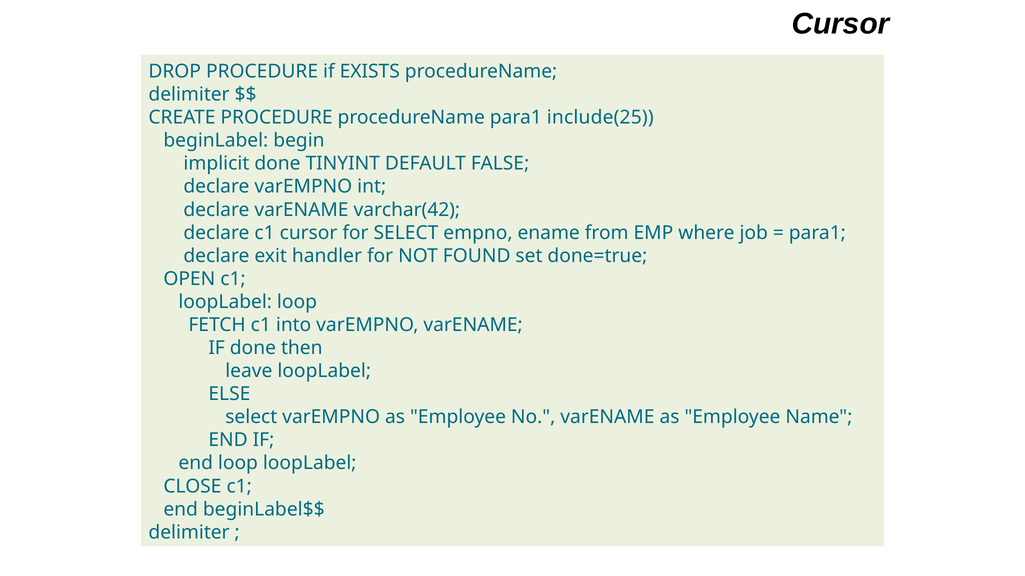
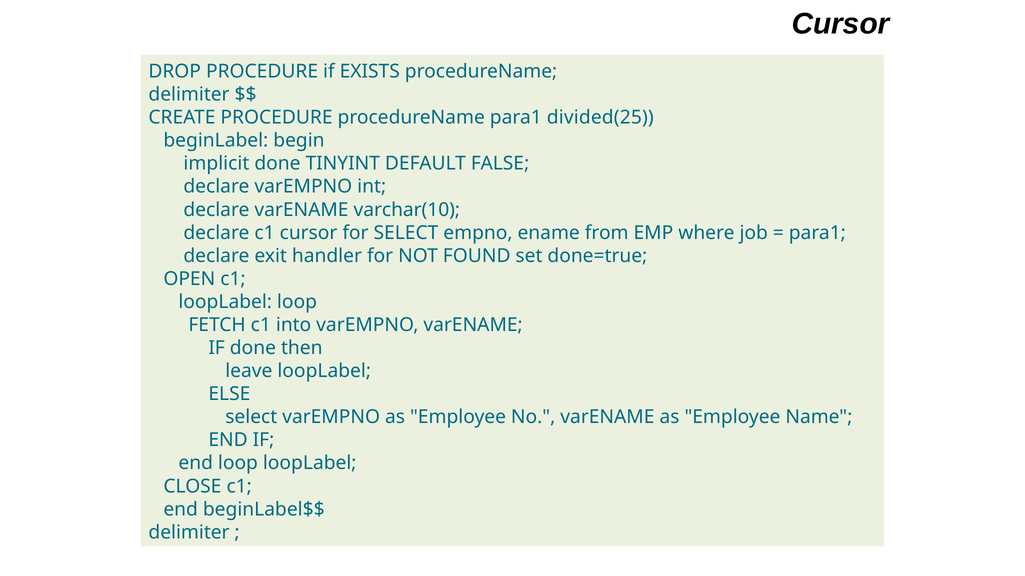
include(25: include(25 -> divided(25
varchar(42: varchar(42 -> varchar(10
